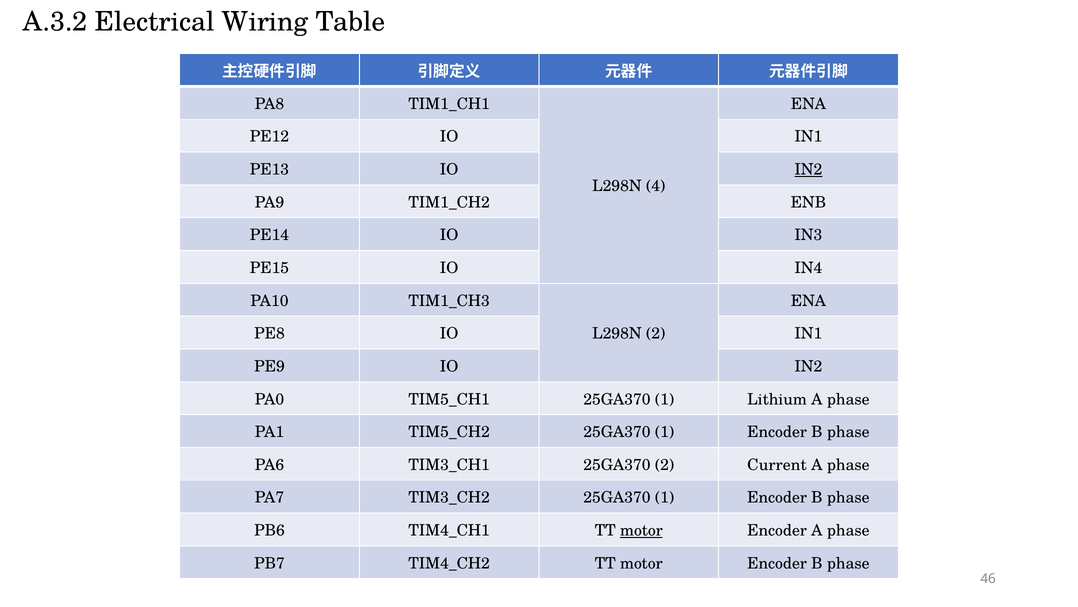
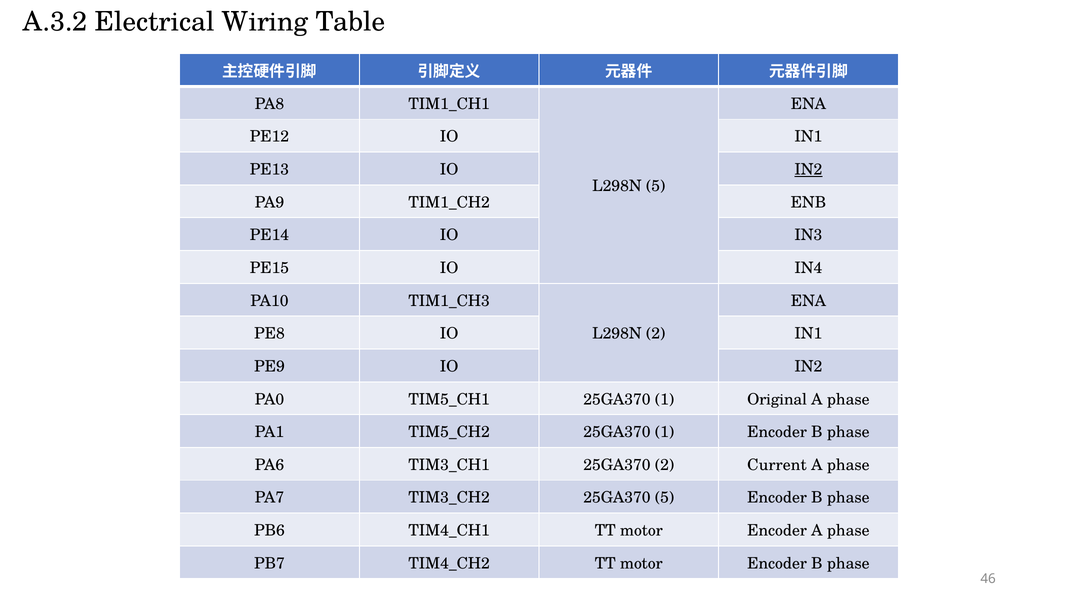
L298N 4: 4 -> 5
Lithium: Lithium -> Original
1 at (665, 497): 1 -> 5
motor at (641, 530) underline: present -> none
